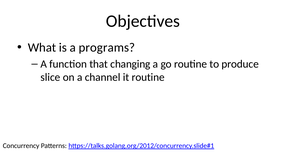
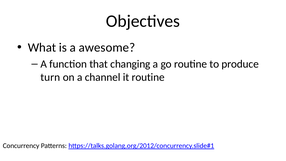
programs: programs -> awesome
slice: slice -> turn
